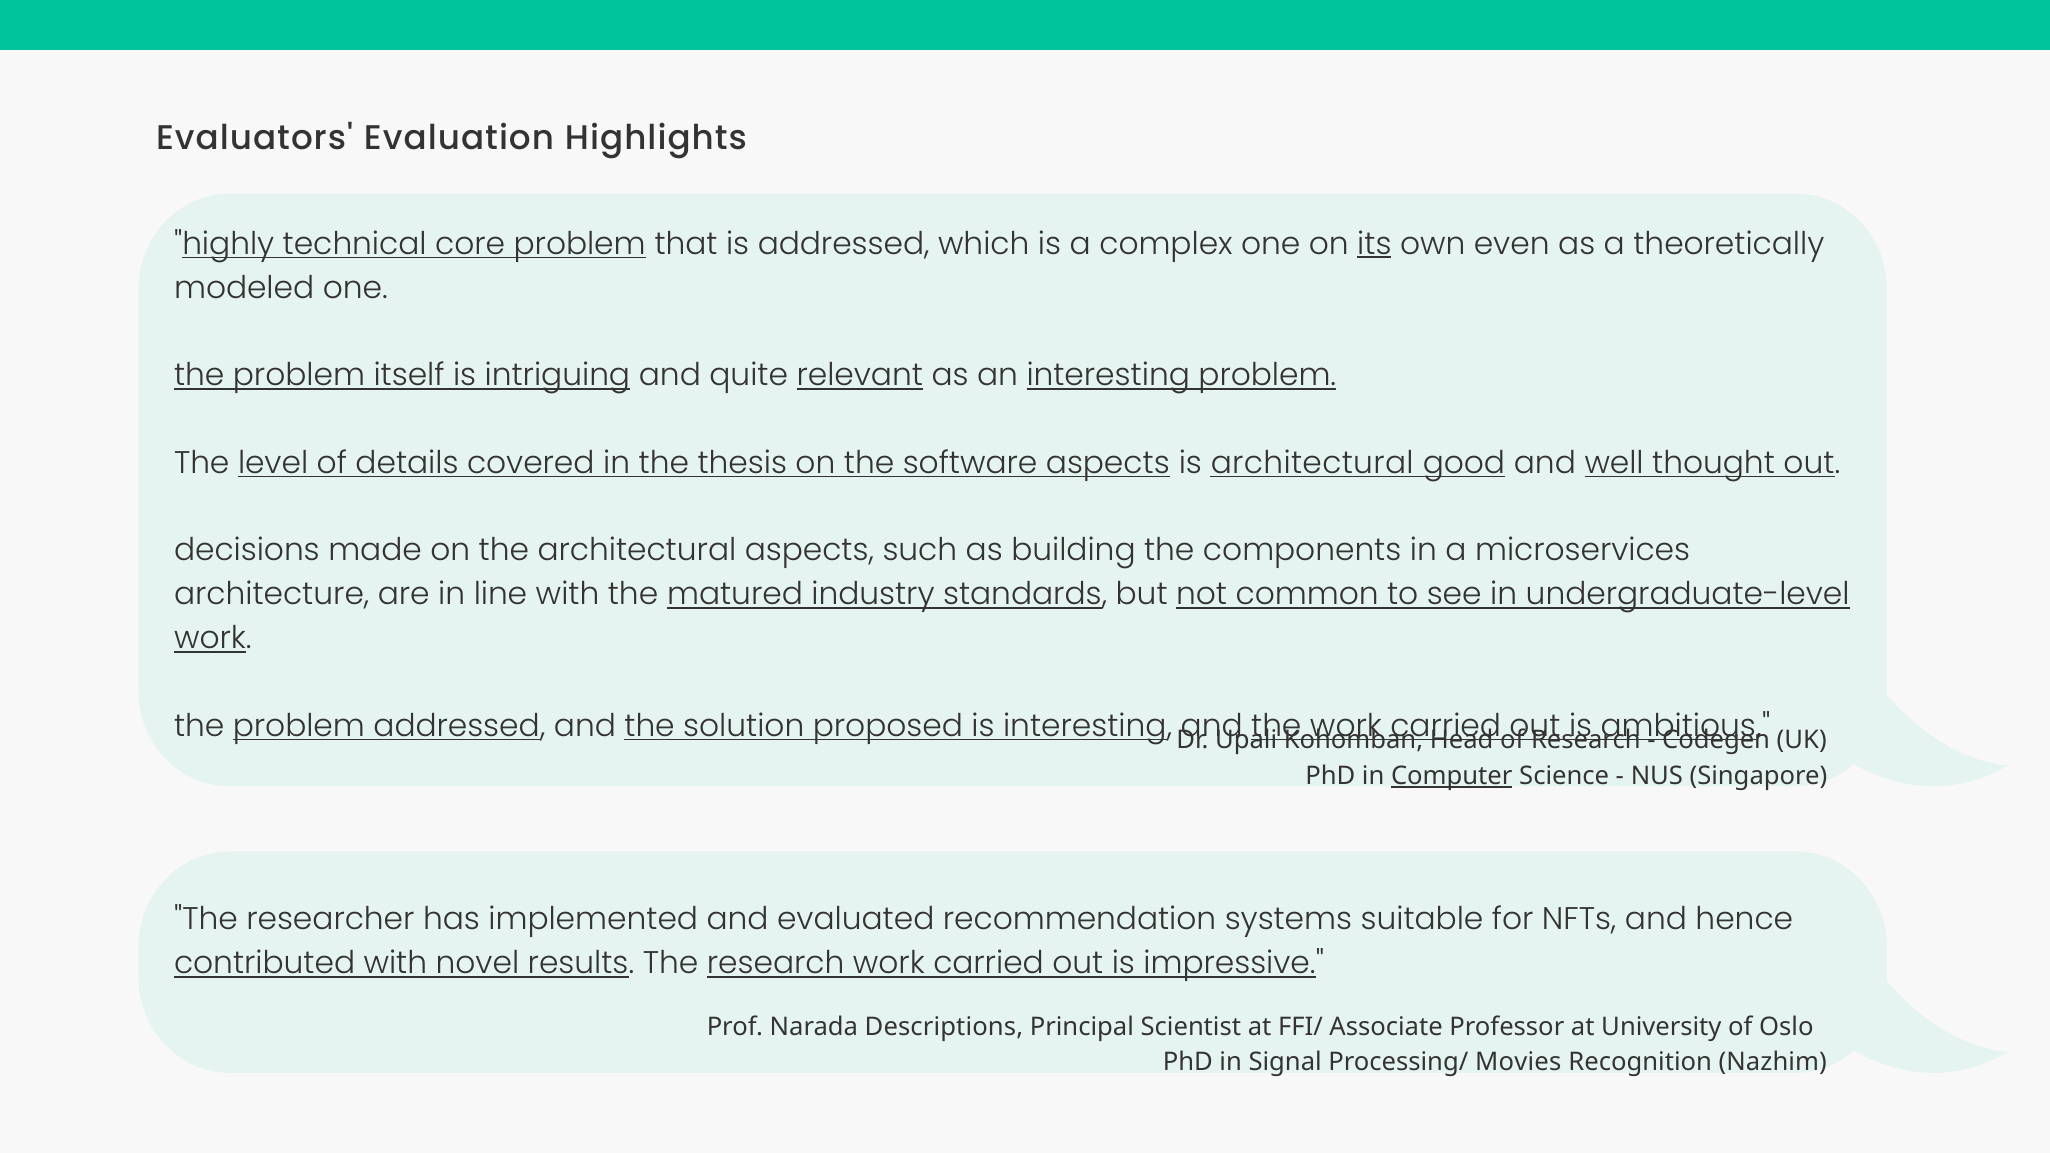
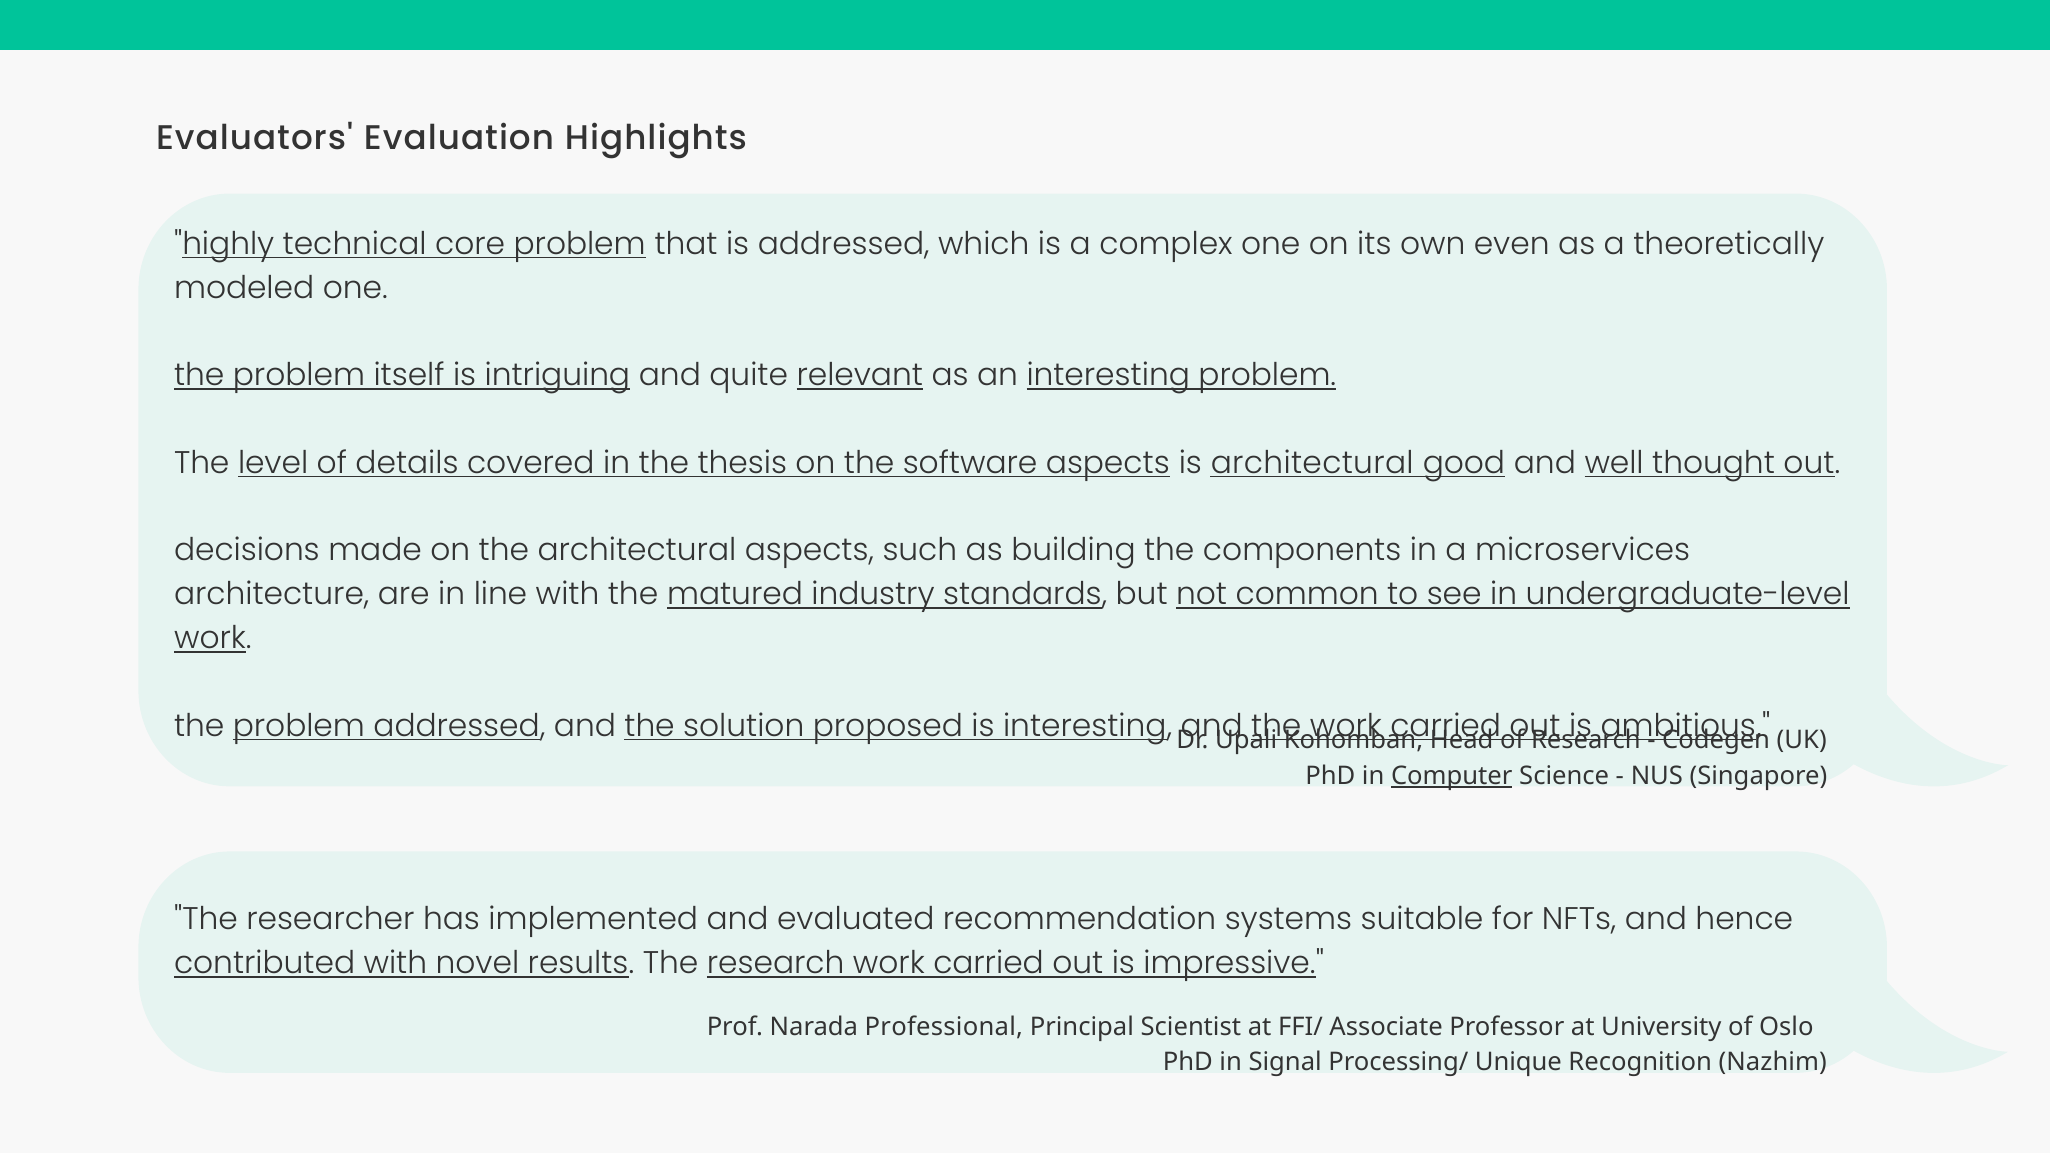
its underline: present -> none
Descriptions: Descriptions -> Professional
Movies: Movies -> Unique
